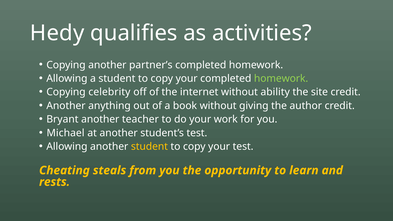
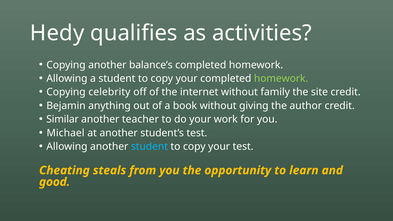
partner’s: partner’s -> balance’s
ability: ability -> family
Another at (66, 106): Another -> Bejamin
Bryant: Bryant -> Similar
student at (149, 147) colour: yellow -> light blue
rests: rests -> good
